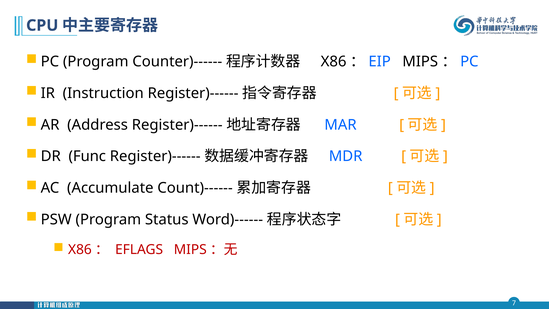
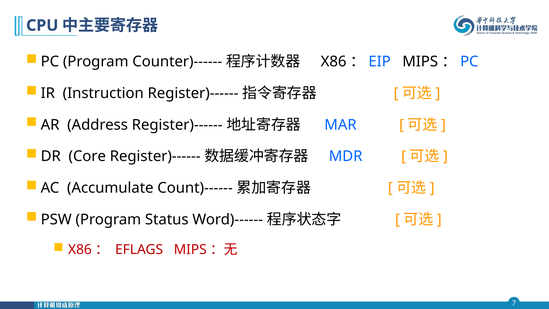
Func: Func -> Core
